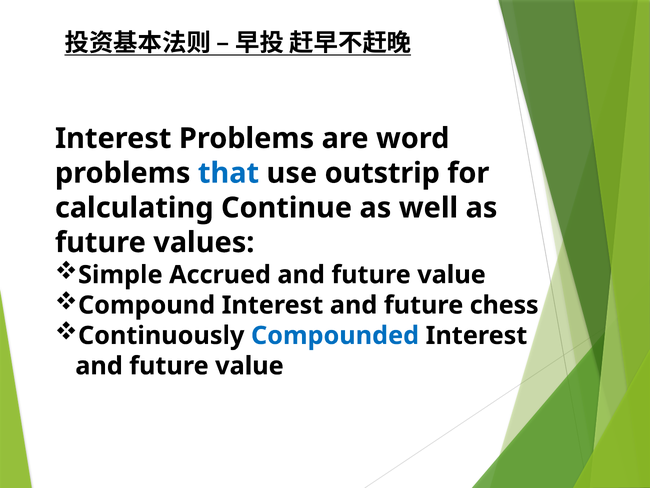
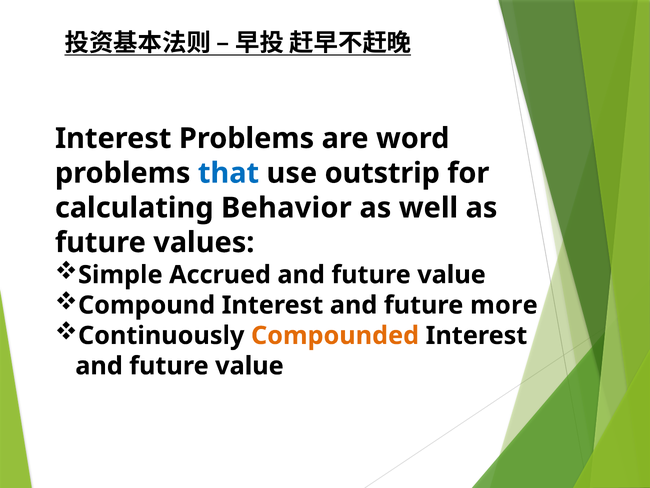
Continue: Continue -> Behavior
chess: chess -> more
Compounded colour: blue -> orange
